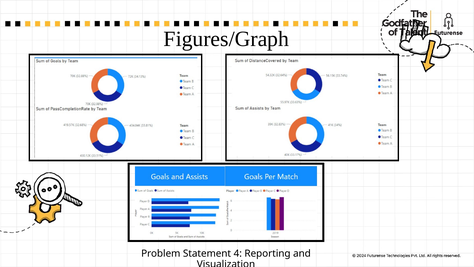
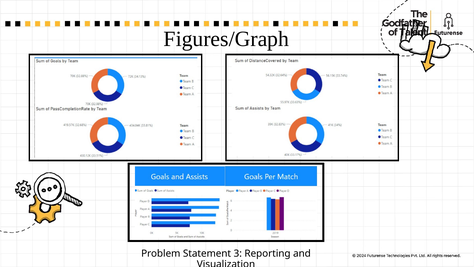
4: 4 -> 3
